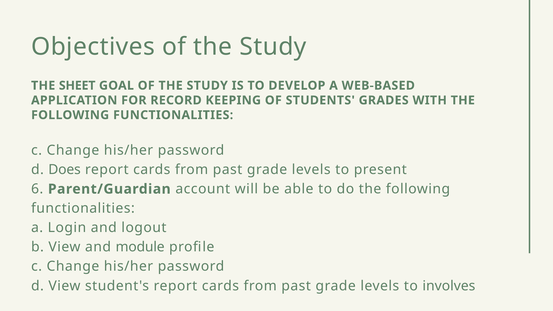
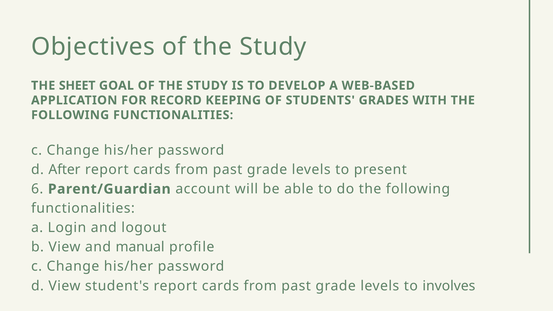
Does: Does -> After
module: module -> manual
